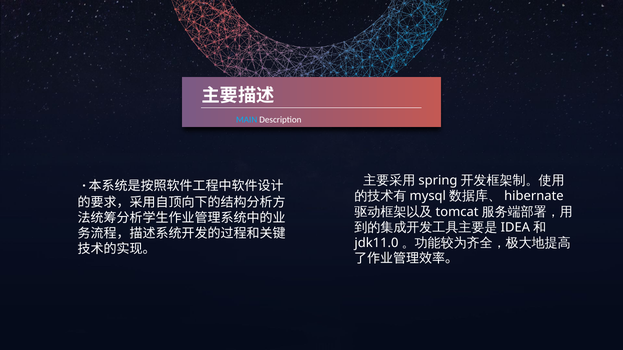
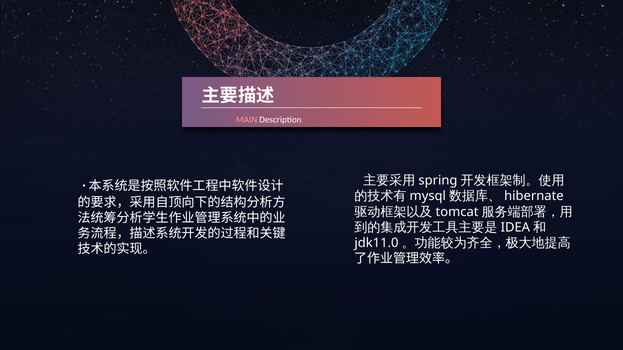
MAIN colour: light blue -> pink
